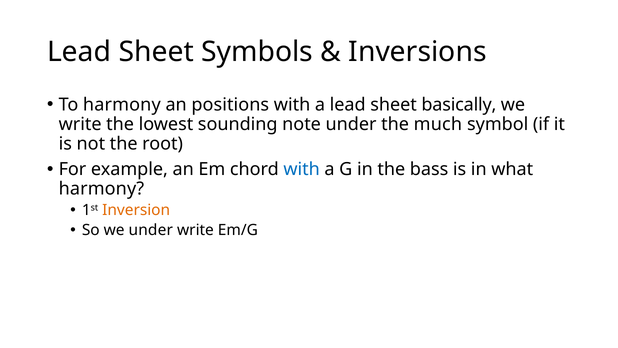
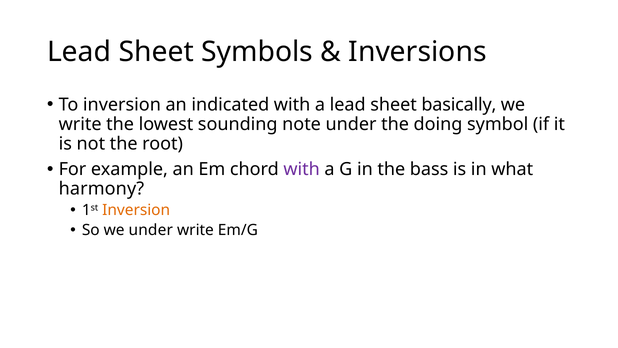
To harmony: harmony -> inversion
positions: positions -> indicated
much: much -> doing
with at (302, 169) colour: blue -> purple
